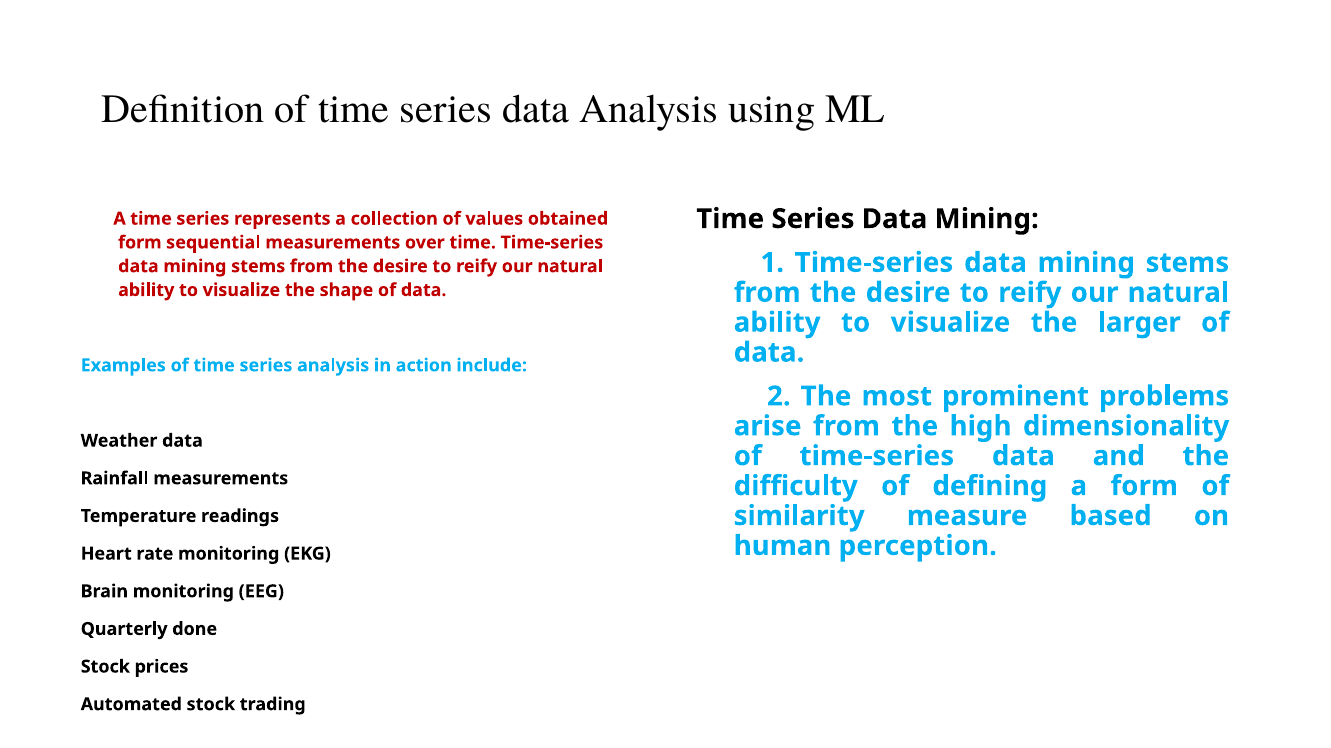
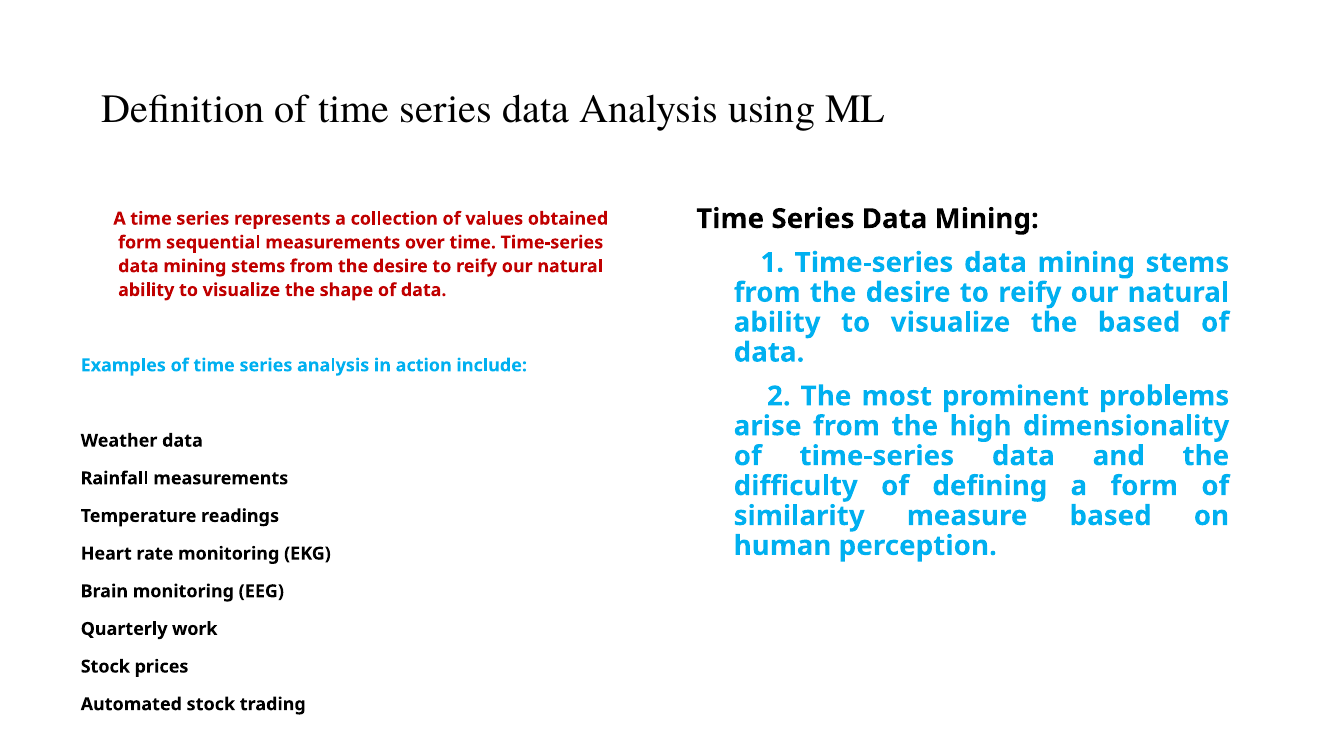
the larger: larger -> based
done: done -> work
